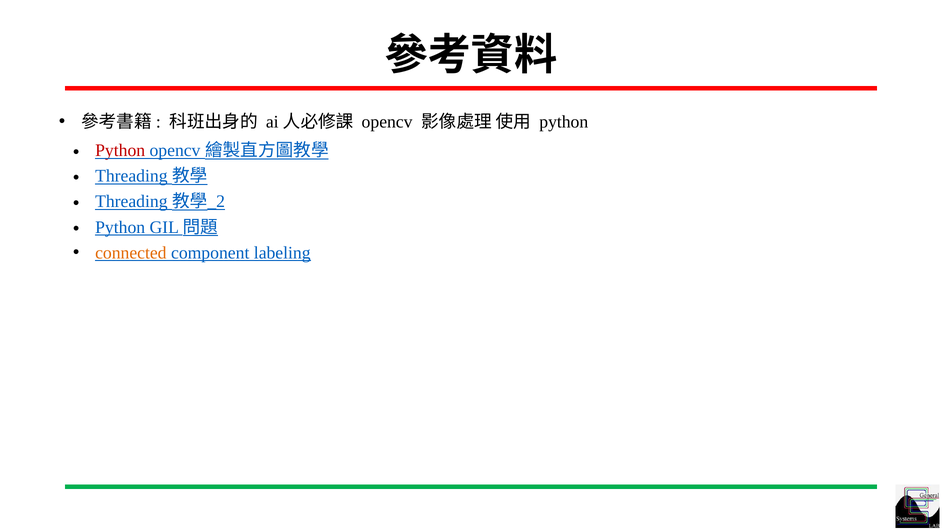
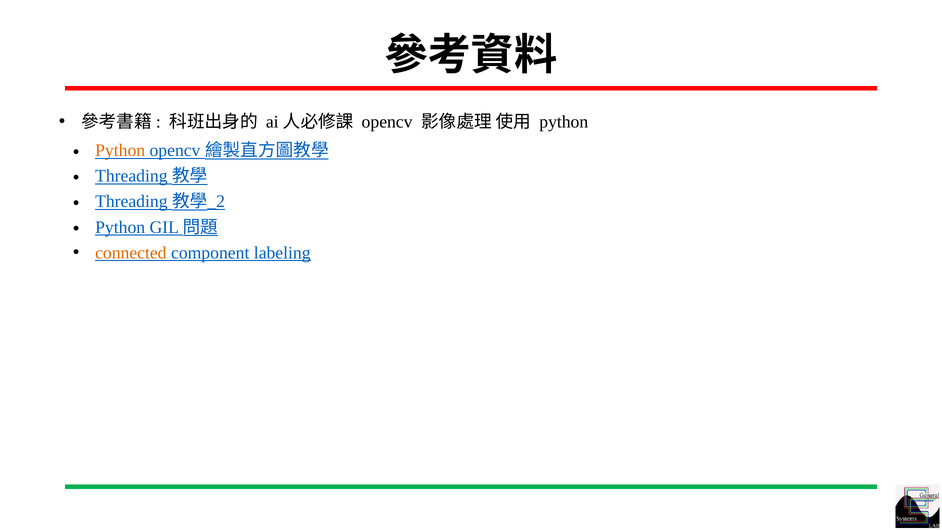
Python at (120, 150) colour: red -> orange
